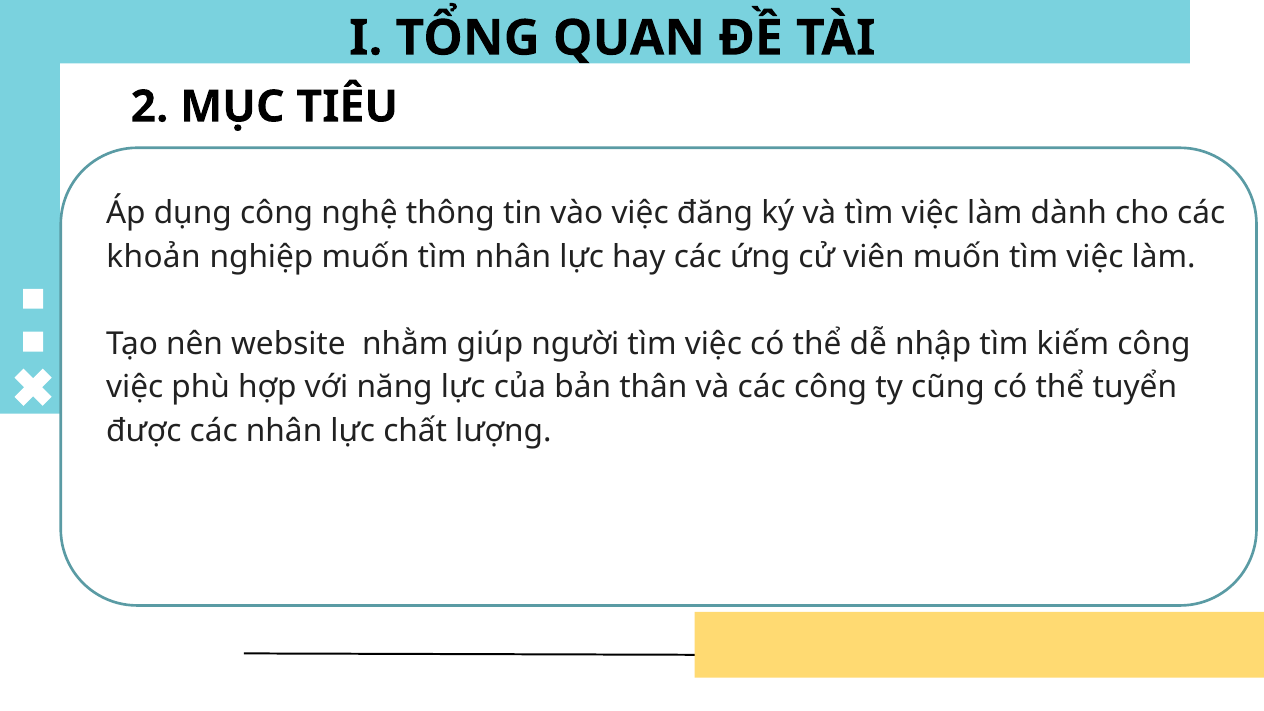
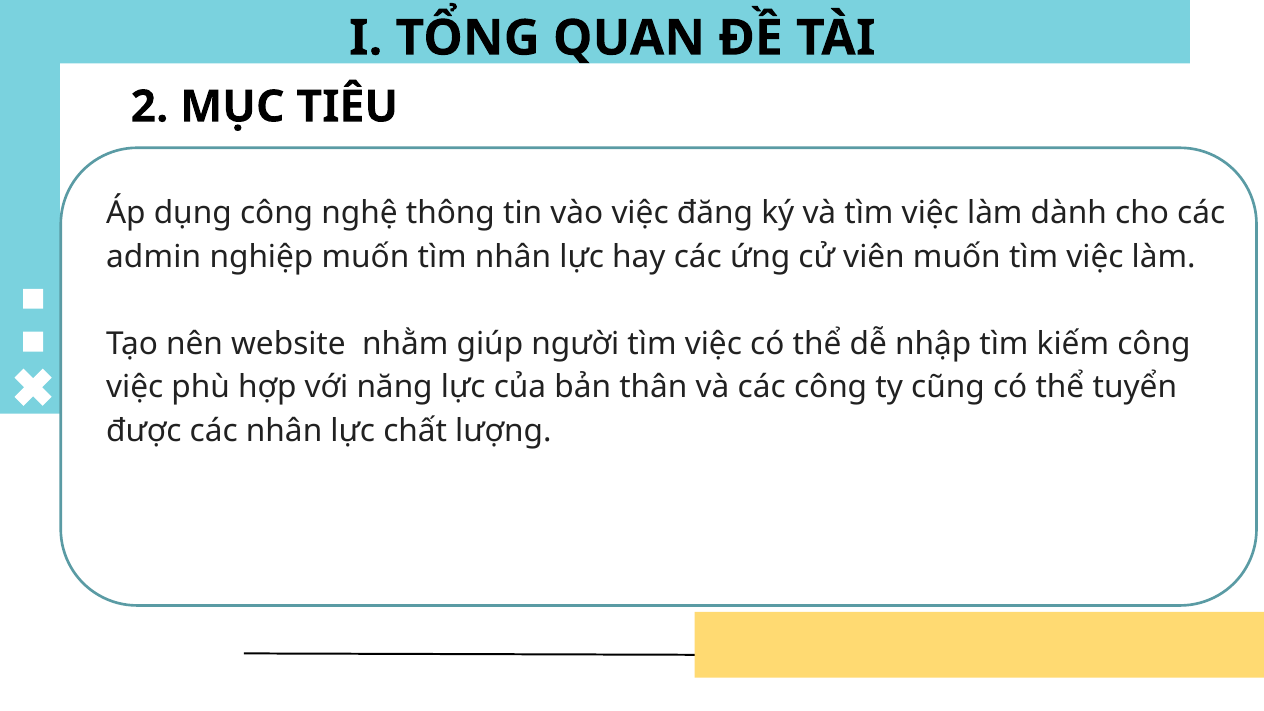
khoản: khoản -> admin
